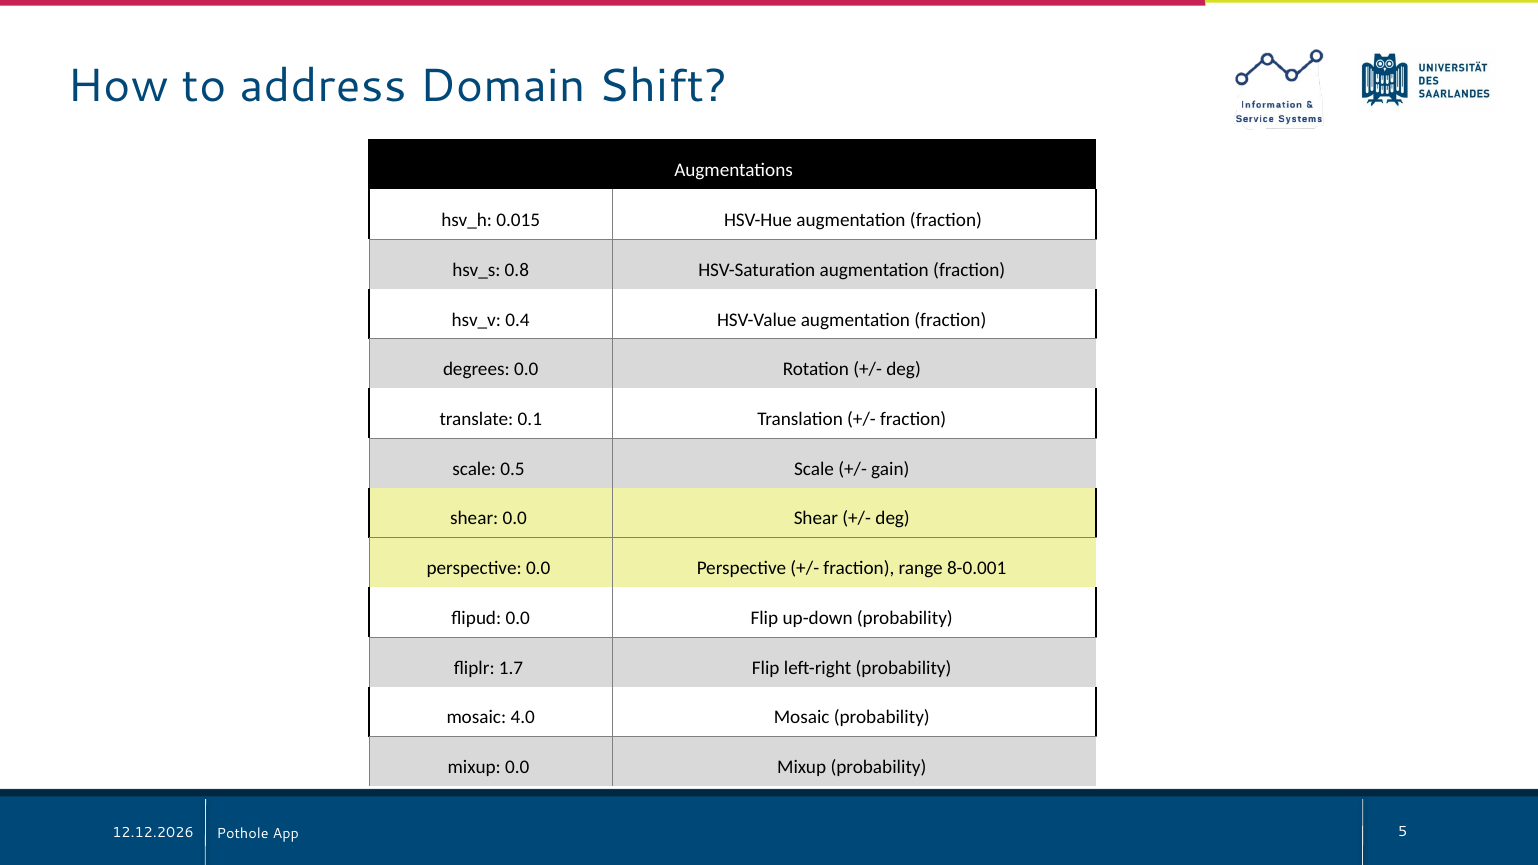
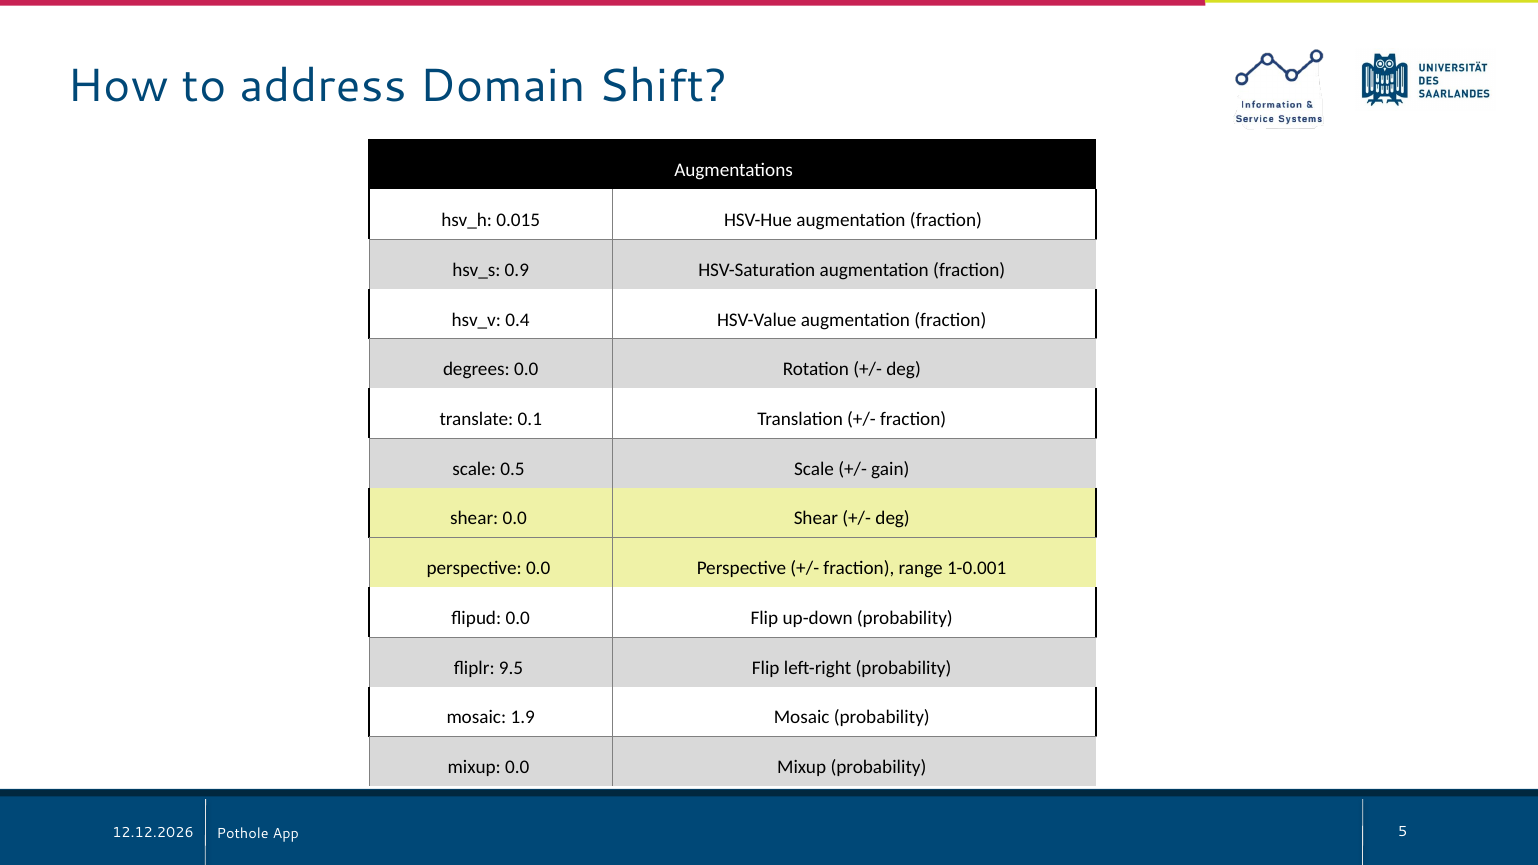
0.8: 0.8 -> 0.9
8-0.001: 8-0.001 -> 1-0.001
1.7: 1.7 -> 9.5
4.0: 4.0 -> 1.9
